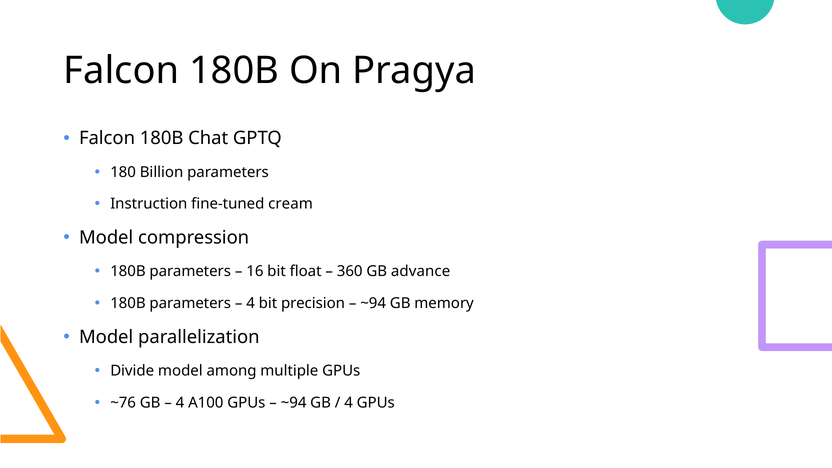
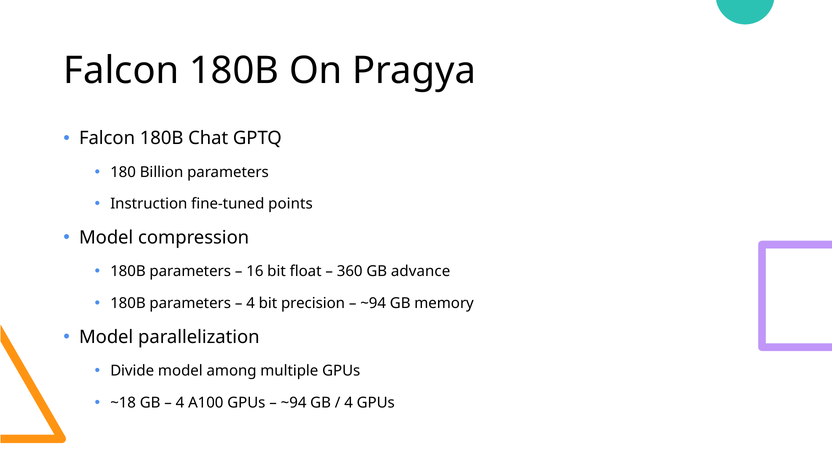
cream: cream -> points
~76: ~76 -> ~18
